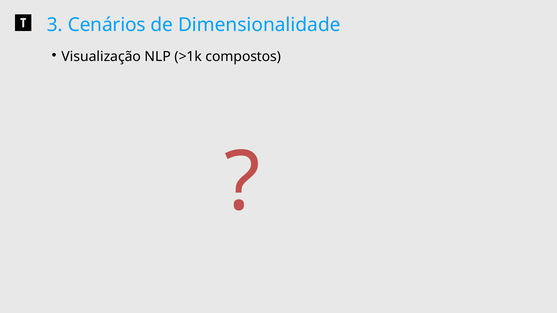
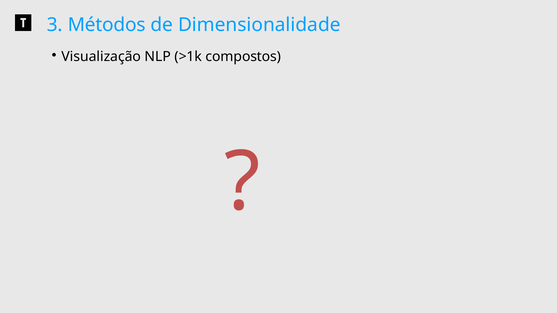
Cenários: Cenários -> Métodos
